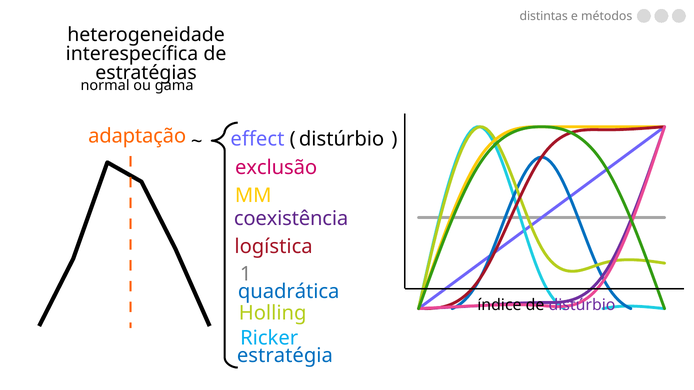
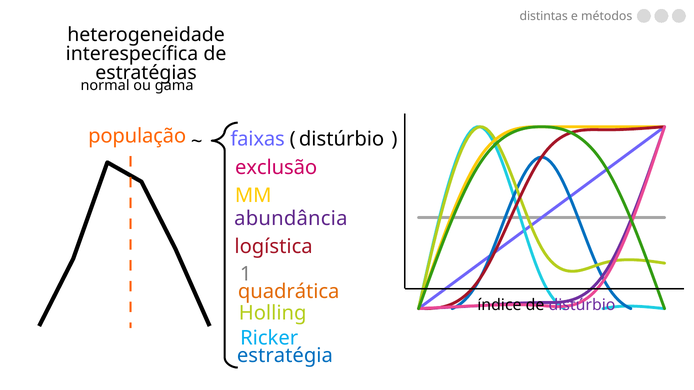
adaptação: adaptação -> população
effect: effect -> faixas
coexistência: coexistência -> abundância
quadrática colour: blue -> orange
